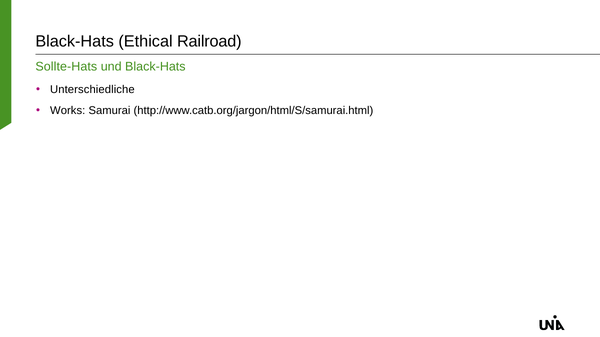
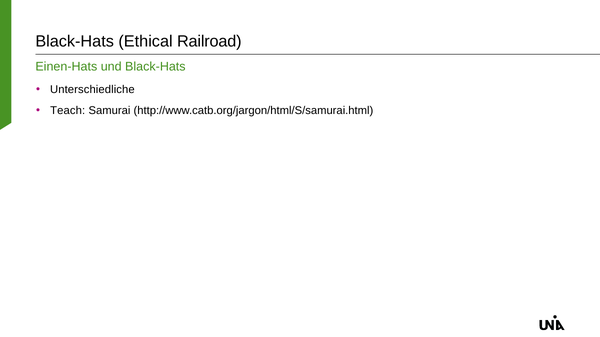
Sollte-Hats: Sollte-Hats -> Einen-Hats
Works: Works -> Teach
